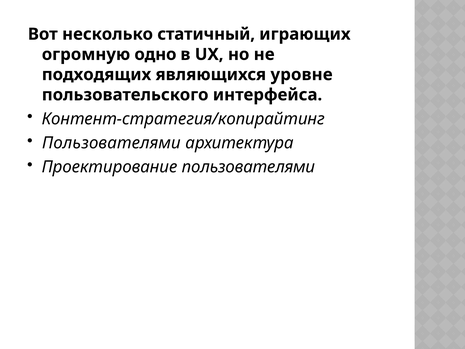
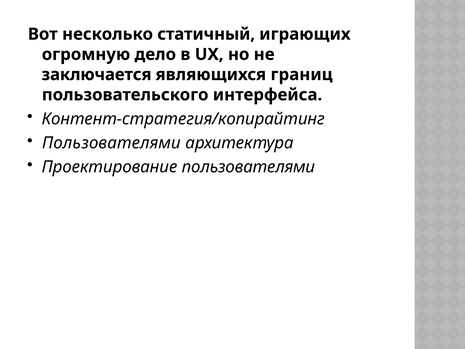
одно: одно -> дело
подходящих: подходящих -> заключается
уровне: уровне -> границ
